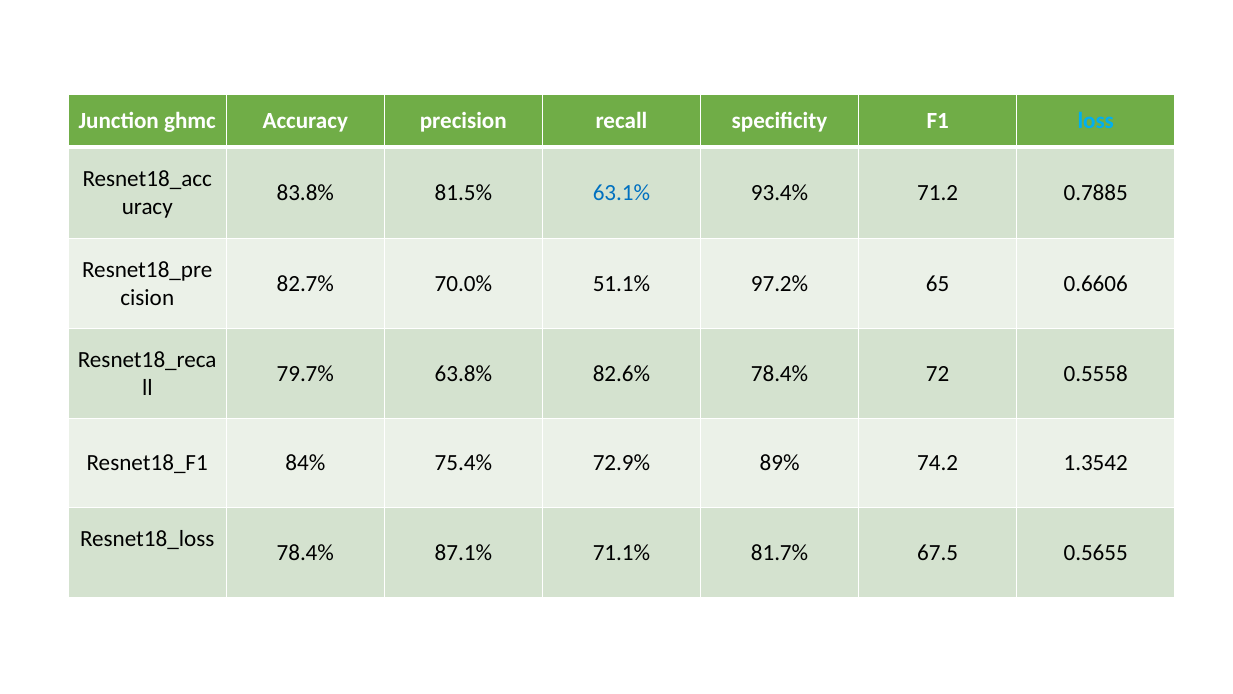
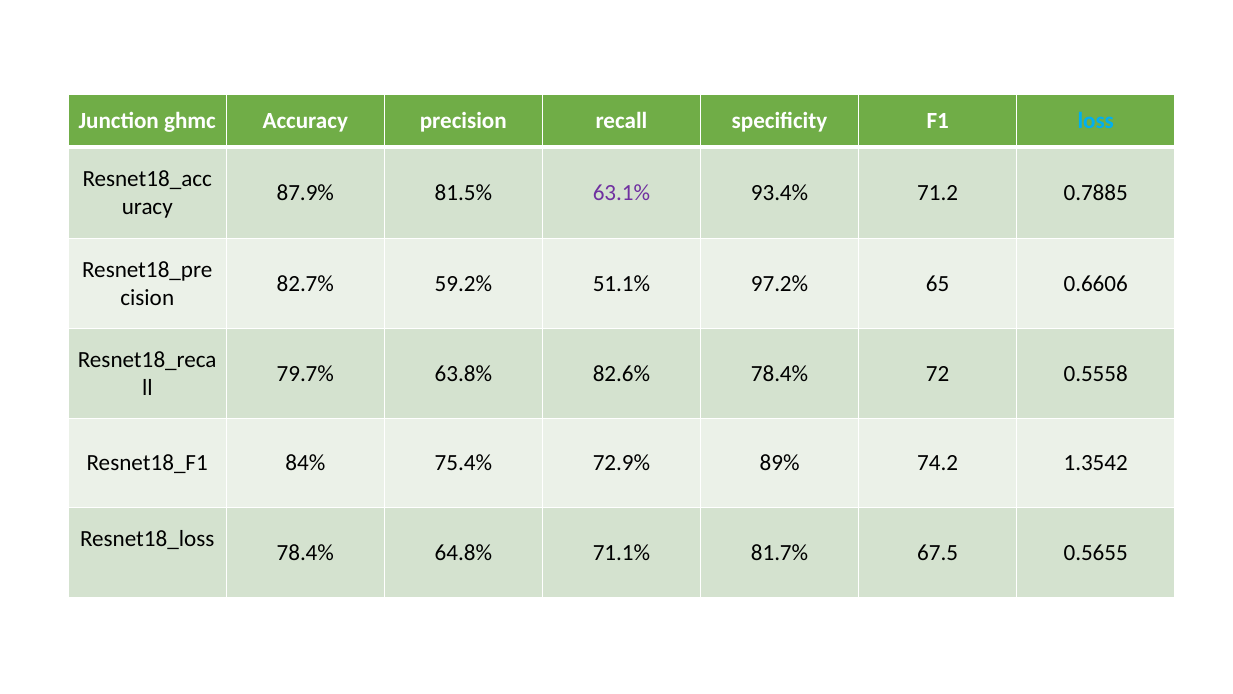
83.8%: 83.8% -> 87.9%
63.1% colour: blue -> purple
70.0%: 70.0% -> 59.2%
87.1%: 87.1% -> 64.8%
